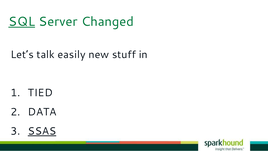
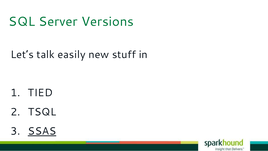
SQL underline: present -> none
Changed: Changed -> Versions
DATA: DATA -> TSQL
